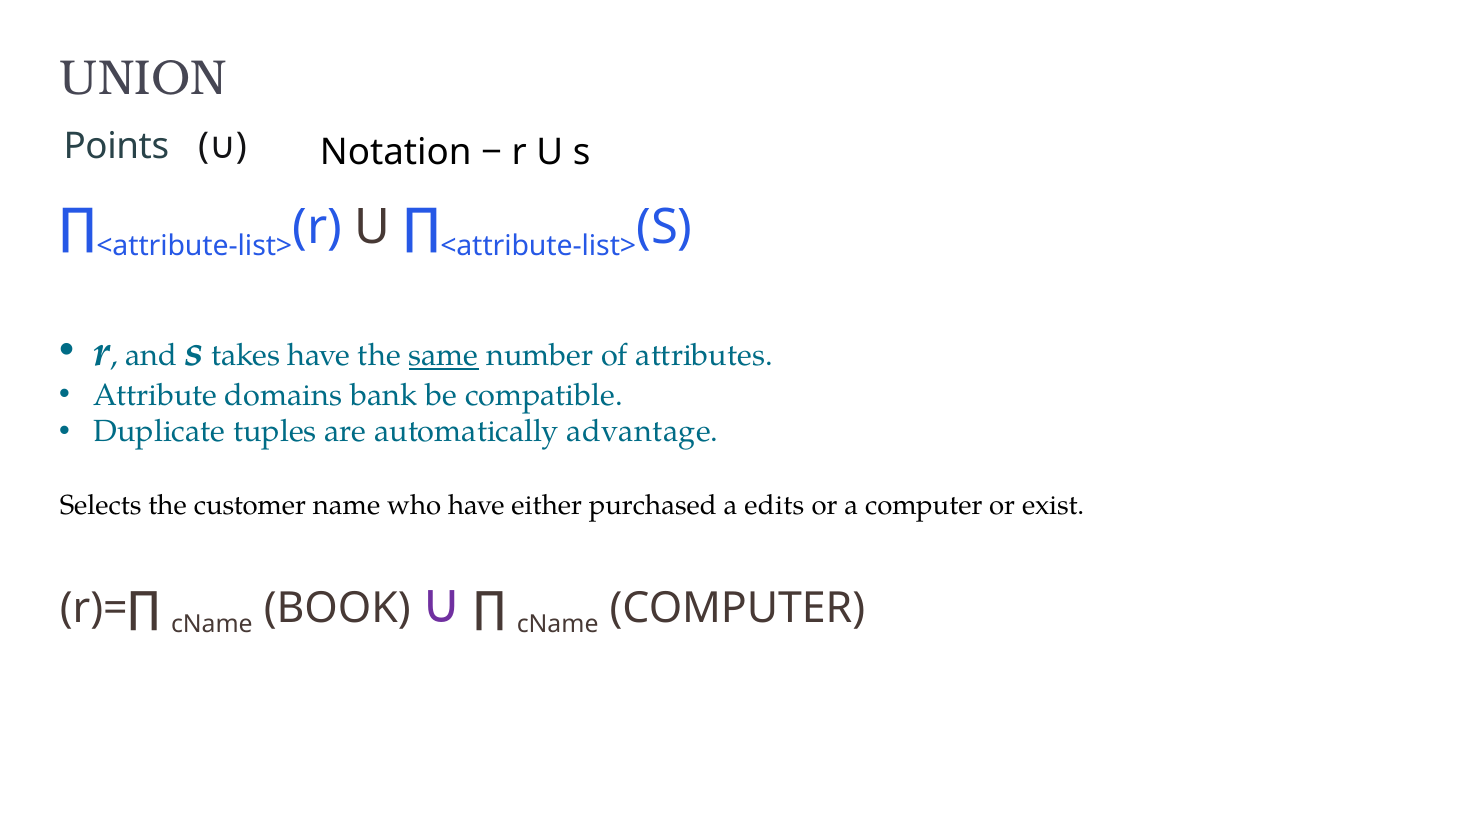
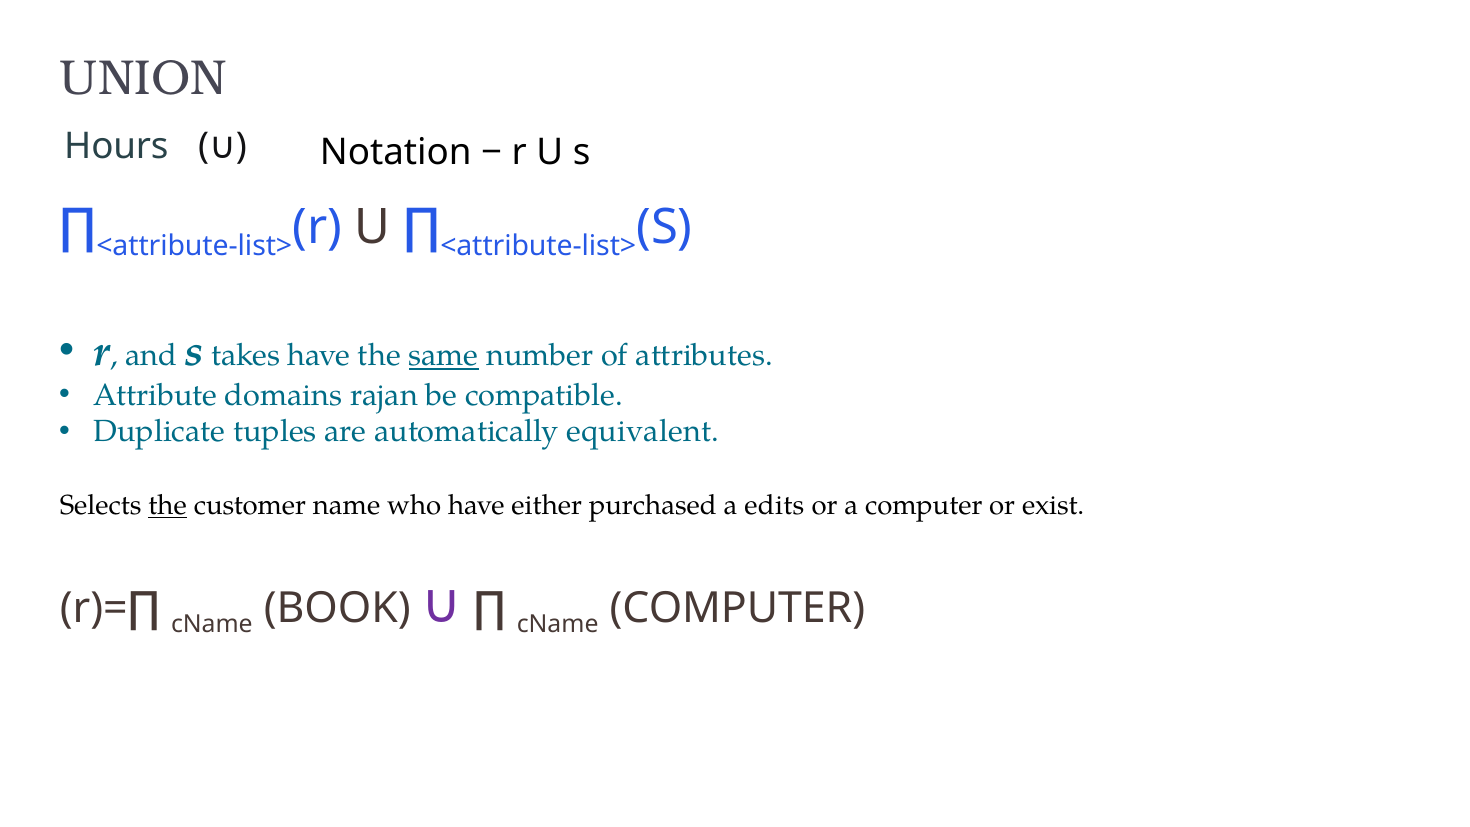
Points: Points -> Hours
bank: bank -> rajan
advantage: advantage -> equivalent
the at (168, 506) underline: none -> present
